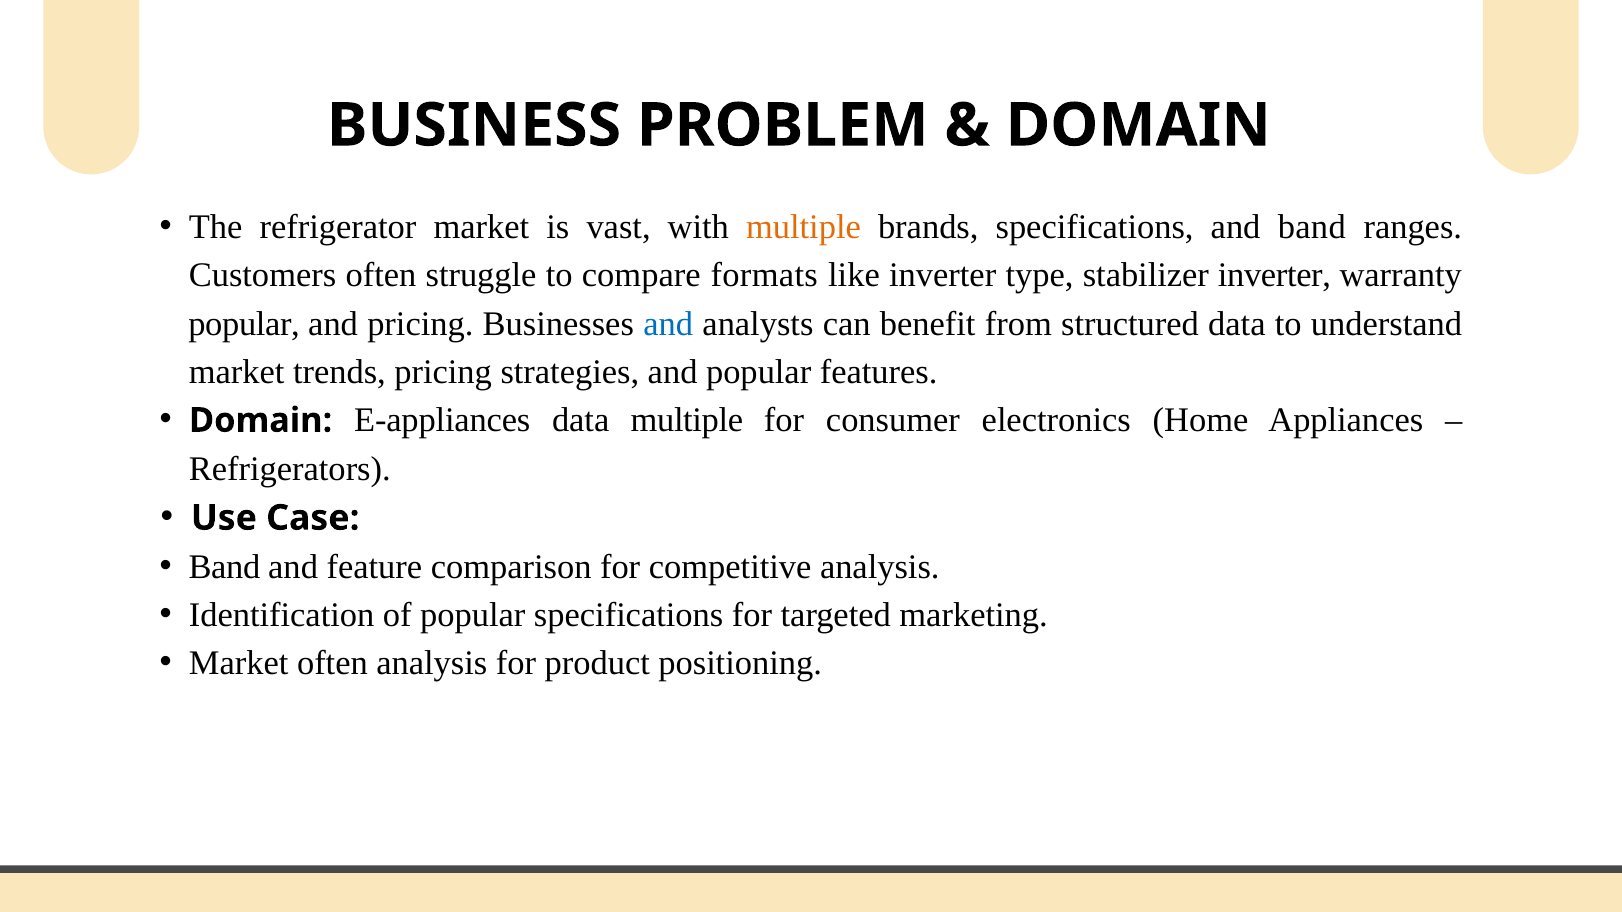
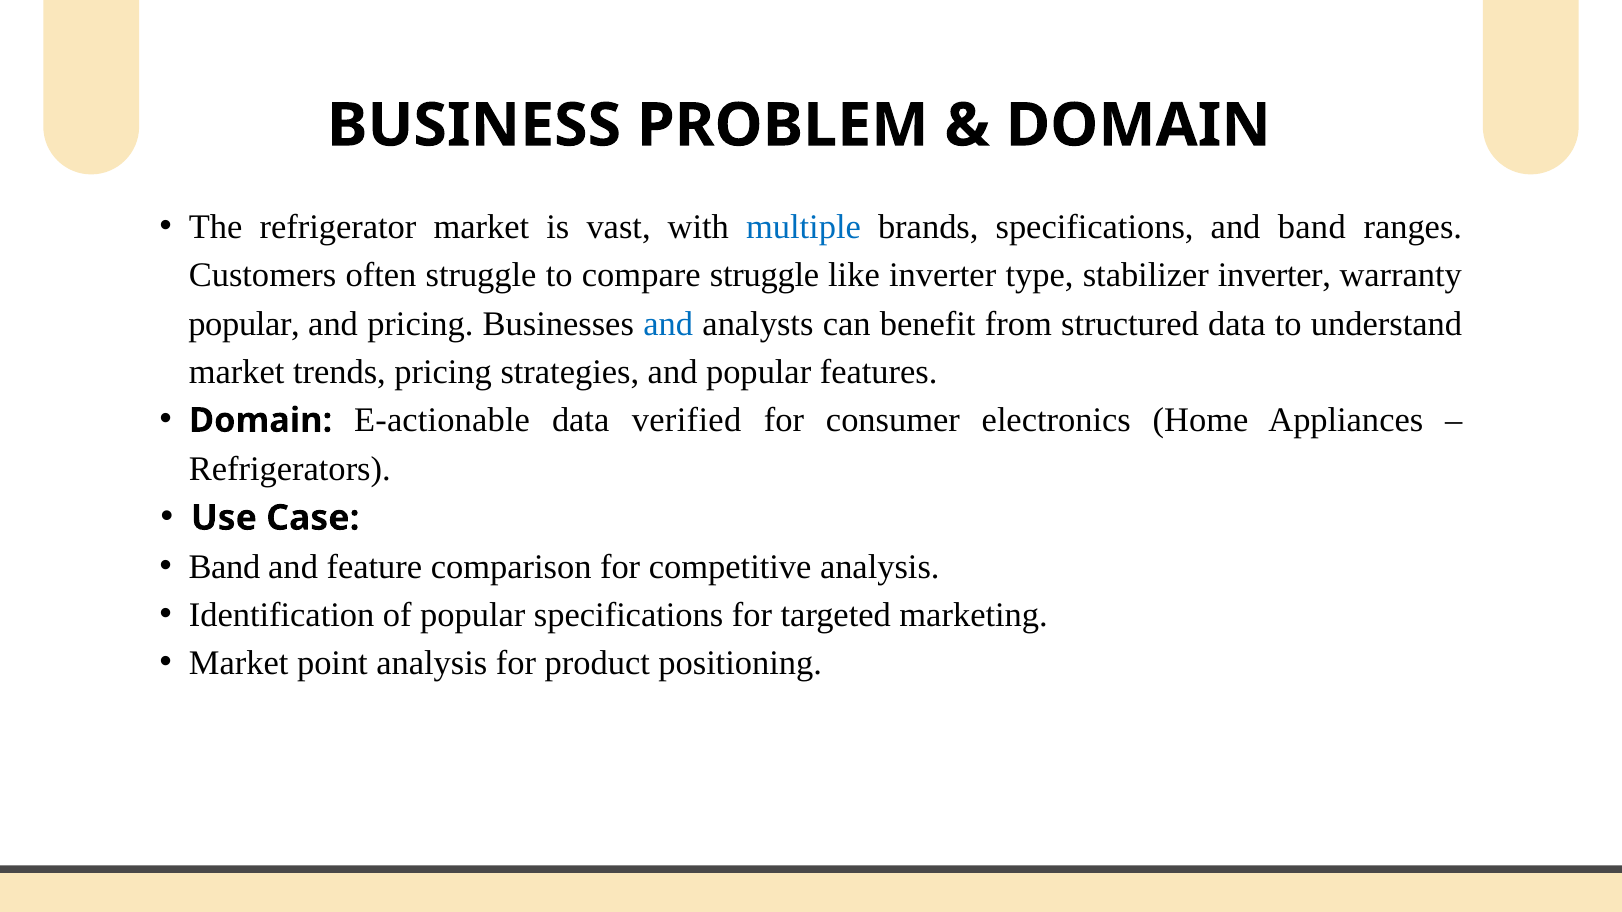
multiple at (803, 227) colour: orange -> blue
compare formats: formats -> struggle
E-appliances: E-appliances -> E-actionable
data multiple: multiple -> verified
Market often: often -> point
